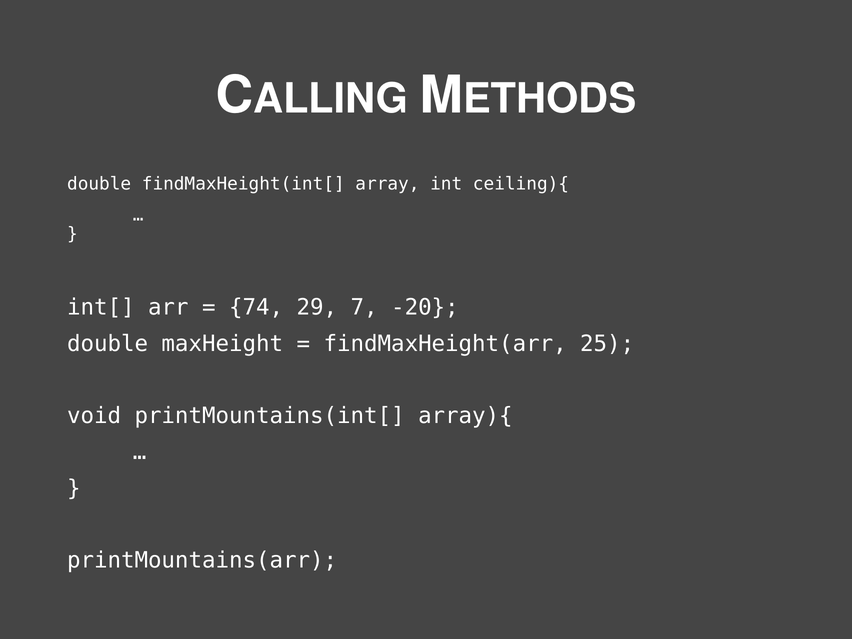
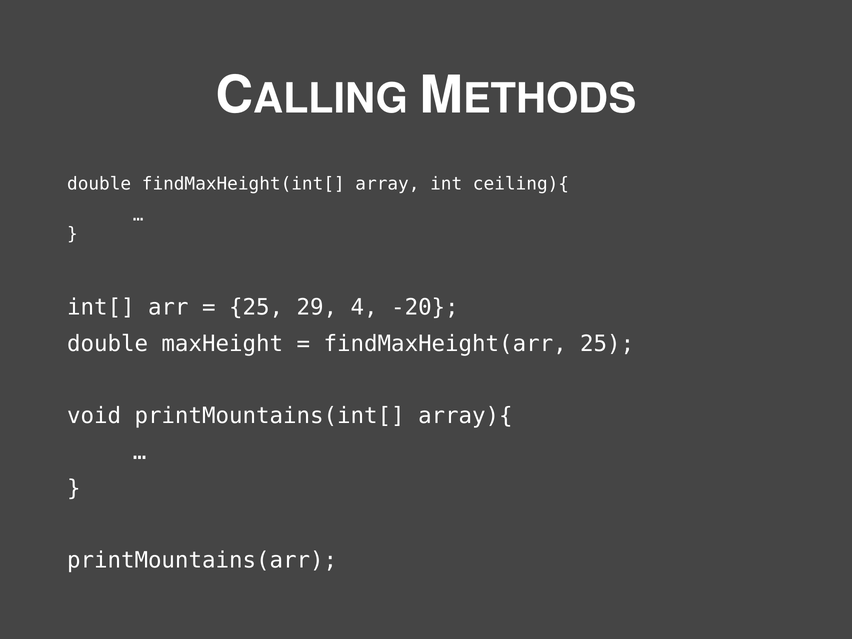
74 at (256, 308): 74 -> 25
7: 7 -> 4
